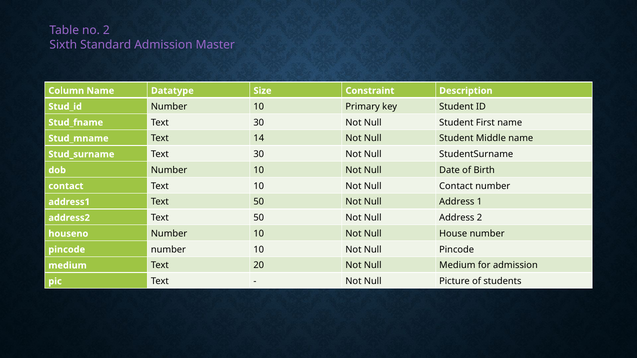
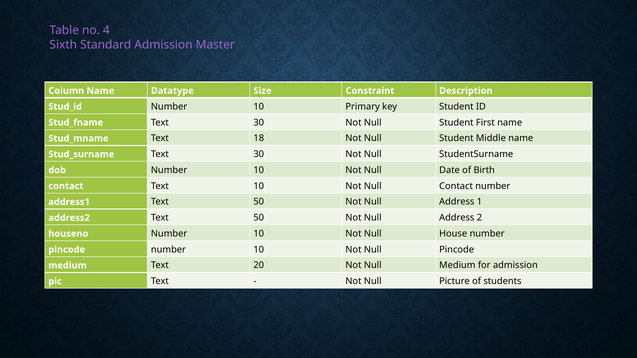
no 2: 2 -> 4
14: 14 -> 18
